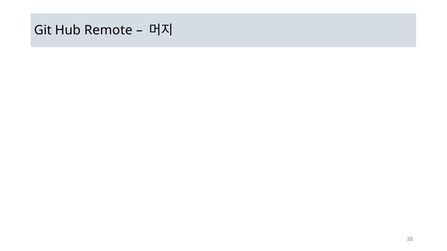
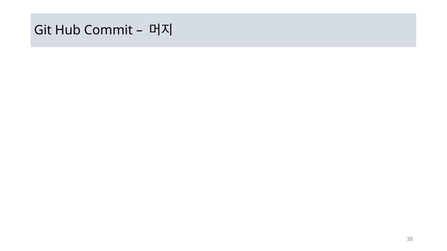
Remote: Remote -> Commit
